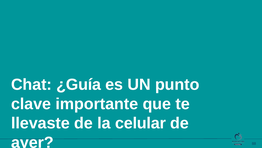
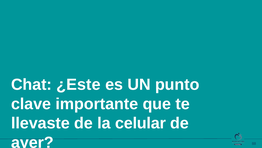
¿Guía: ¿Guía -> ¿Este
